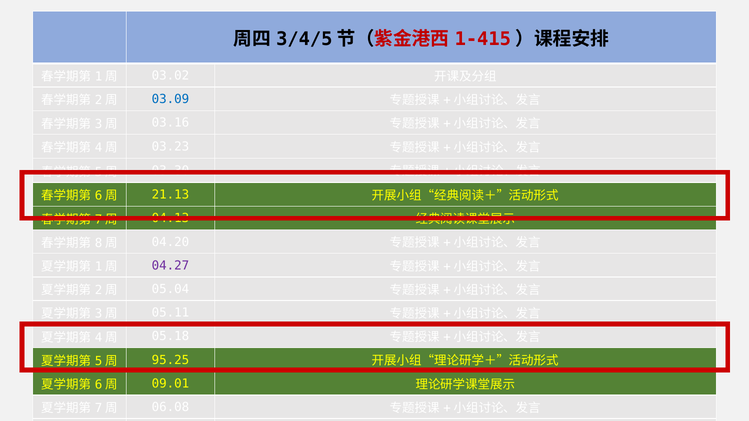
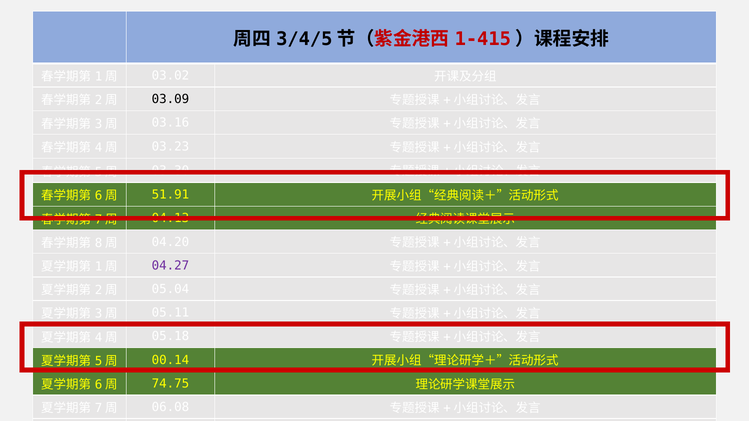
03.09 colour: blue -> black
21.13: 21.13 -> 51.91
95.25: 95.25 -> 00.14
09.01: 09.01 -> 74.75
